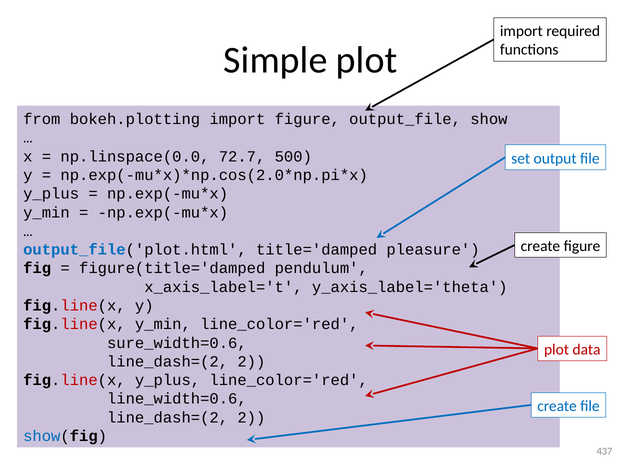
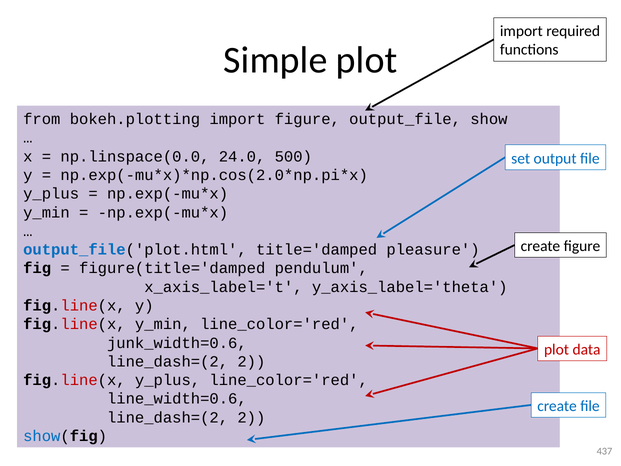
72.7: 72.7 -> 24.0
sure_width=0.6: sure_width=0.6 -> junk_width=0.6
